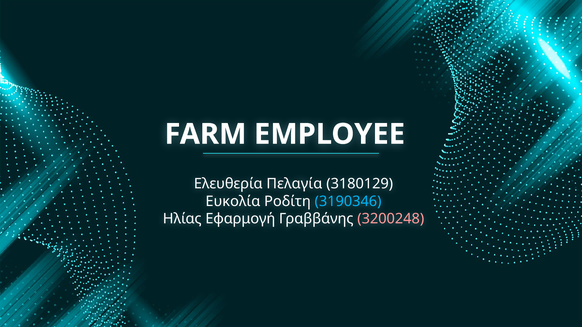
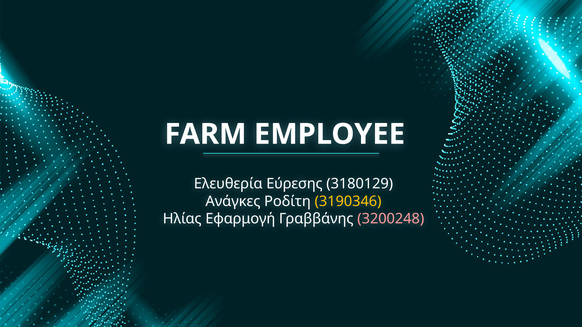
Πελαγία: Πελαγία -> Εύρεσης
Ευκολία: Ευκολία -> Ανάγκες
3190346 colour: light blue -> yellow
